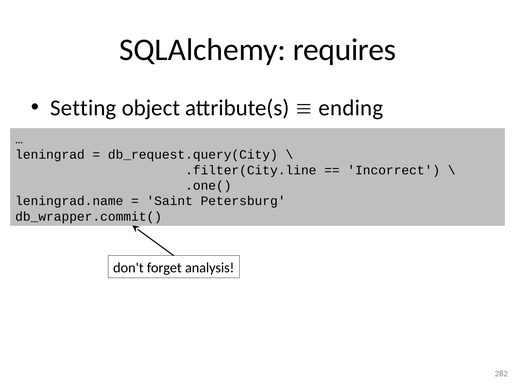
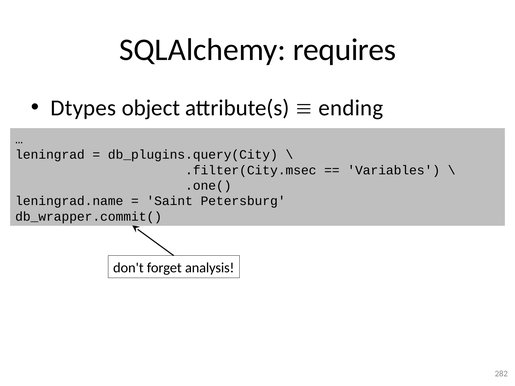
Setting: Setting -> Dtypes
db_request.query(City: db_request.query(City -> db_plugins.query(City
.filter(City.line: .filter(City.line -> .filter(City.msec
Incorrect: Incorrect -> Variables
